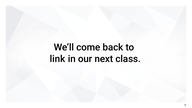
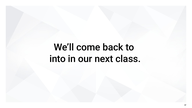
link: link -> into
